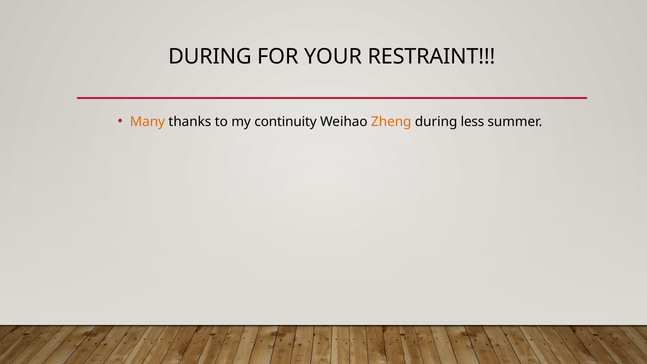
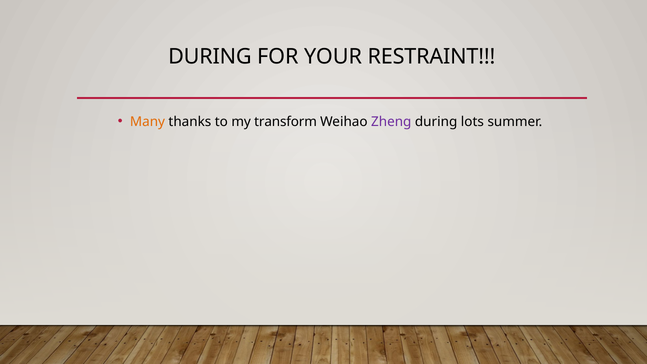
continuity: continuity -> transform
Zheng colour: orange -> purple
less: less -> lots
